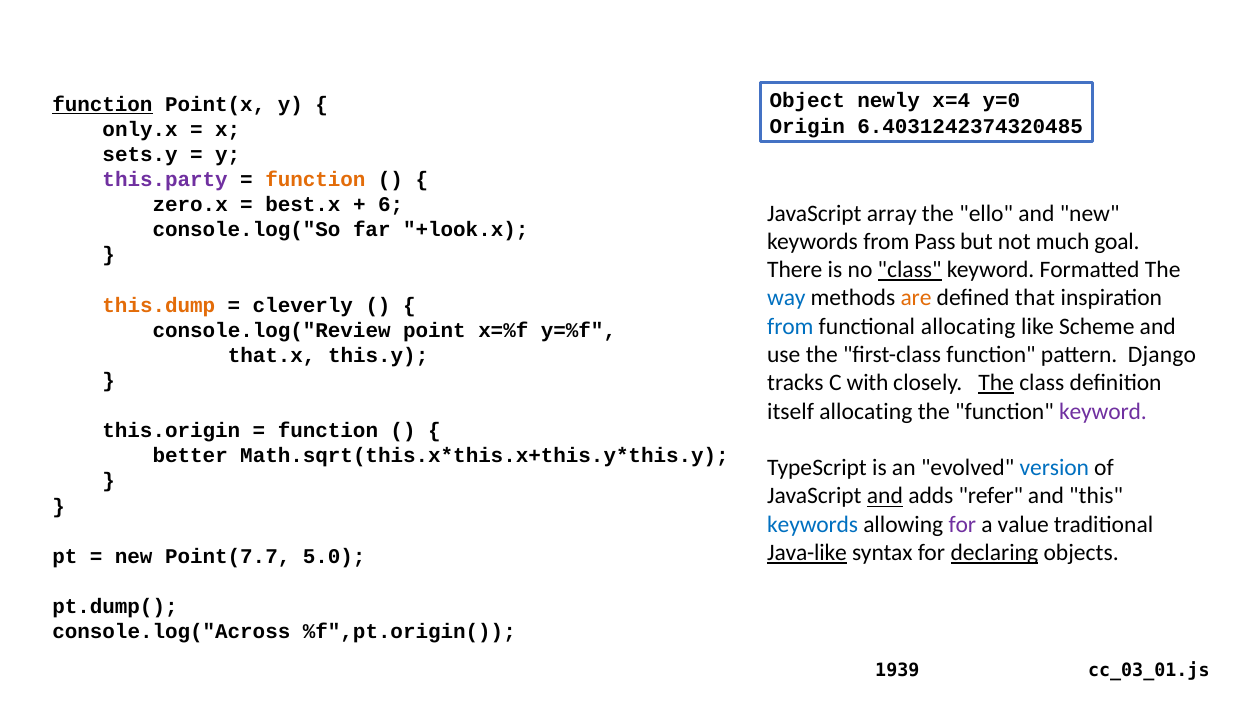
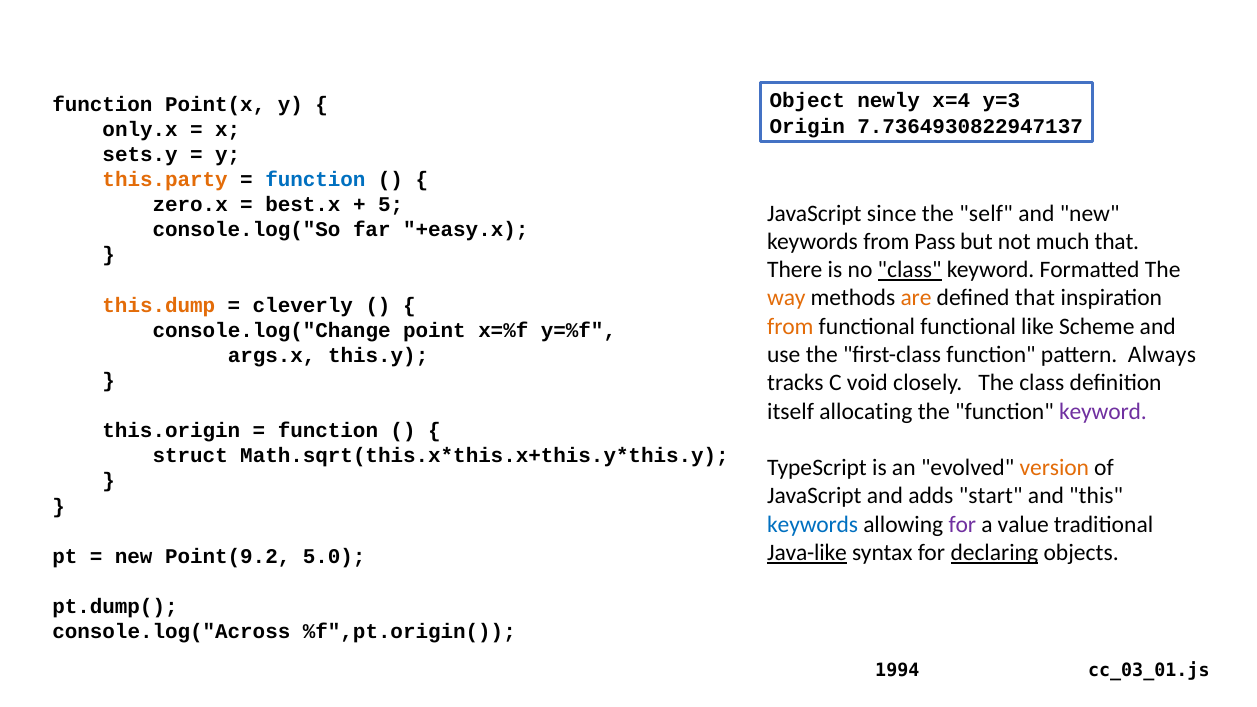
y=0: y=0 -> y=3
function at (102, 104) underline: present -> none
6.4031242374320485: 6.4031242374320485 -> 7.7364930822947137
this.party colour: purple -> orange
function at (315, 180) colour: orange -> blue
6: 6 -> 5
array: array -> since
ello: ello -> self
+look.x: +look.x -> +easy.x
much goal: goal -> that
way colour: blue -> orange
from at (790, 327) colour: blue -> orange
functional allocating: allocating -> functional
console.log("Review: console.log("Review -> console.log("Change
Django: Django -> Always
that.x: that.x -> args.x
with: with -> void
The at (996, 383) underline: present -> none
better: better -> struct
version colour: blue -> orange
and at (885, 496) underline: present -> none
refer: refer -> start
Point(7.7: Point(7.7 -> Point(9.2
1939: 1939 -> 1994
